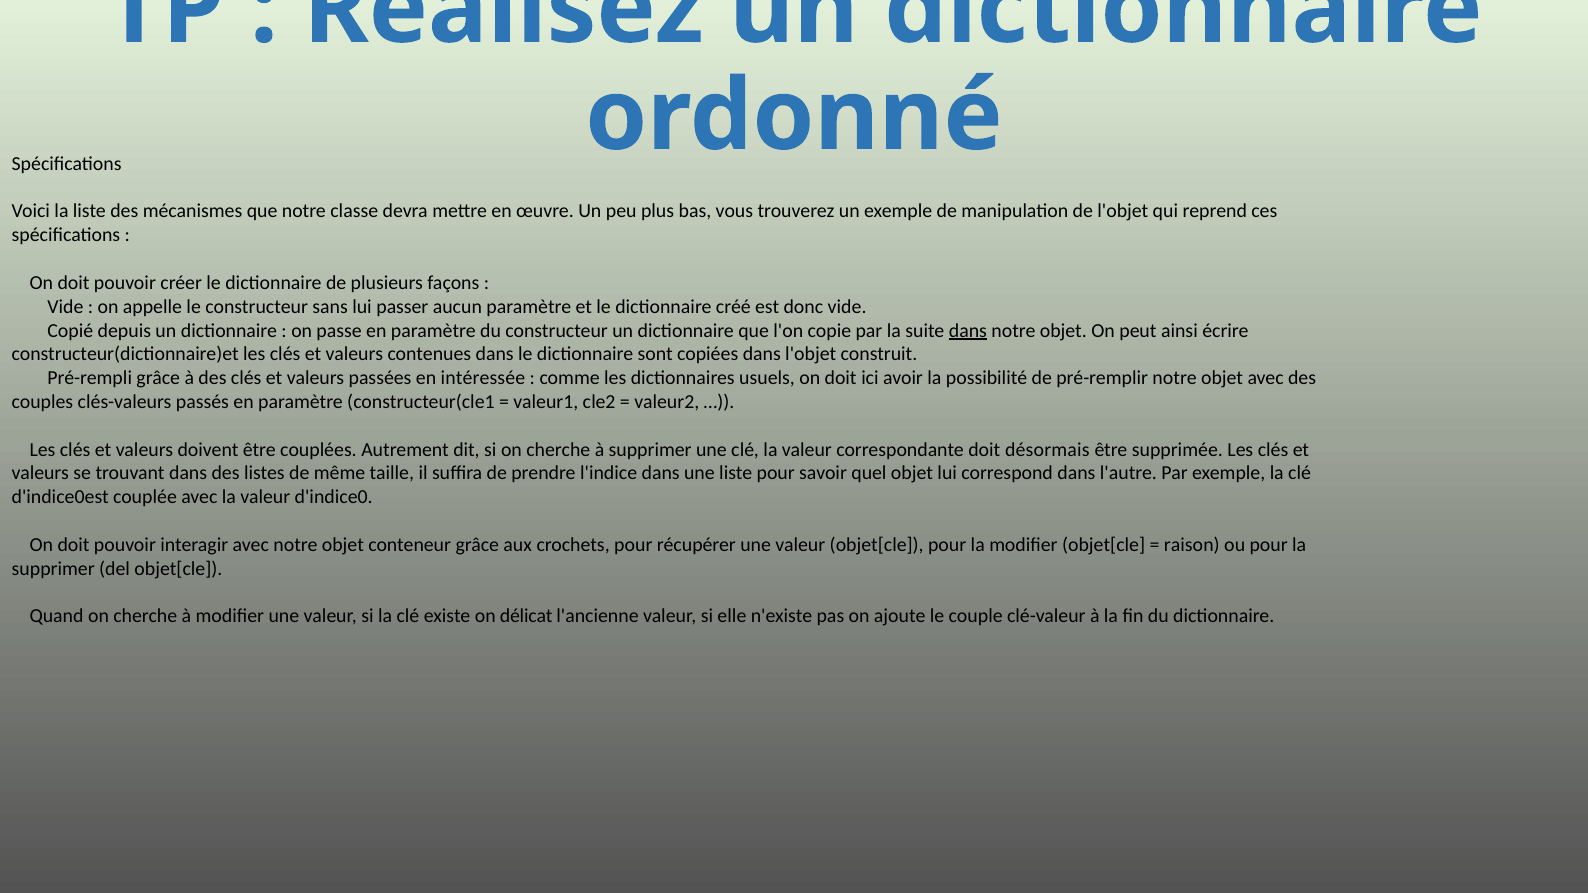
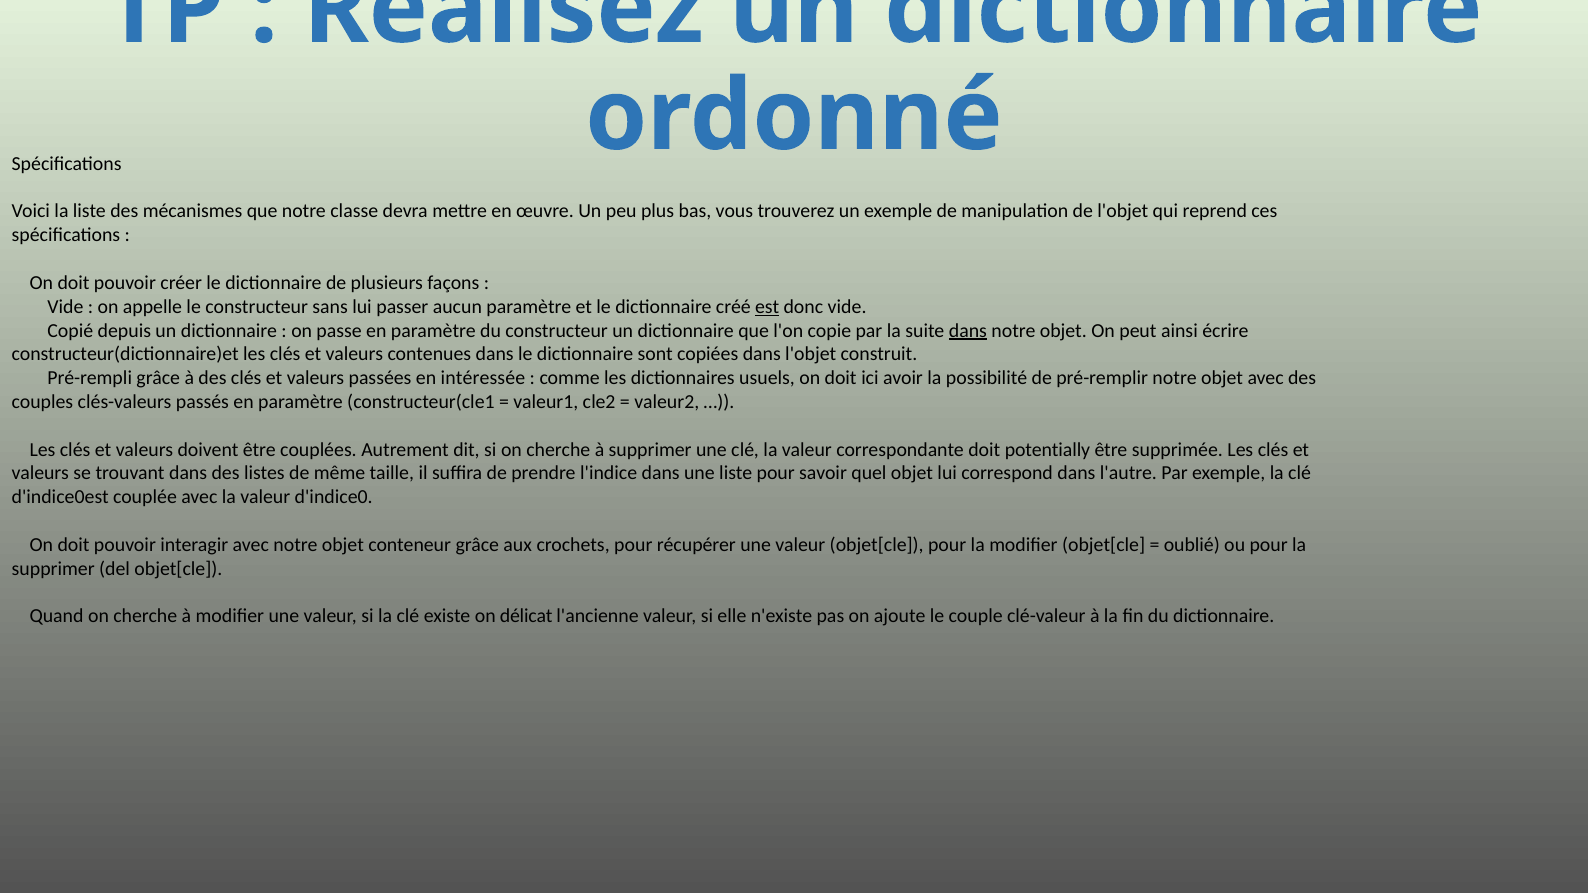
est underline: none -> present
désormais: désormais -> potentially
raison: raison -> oublié
